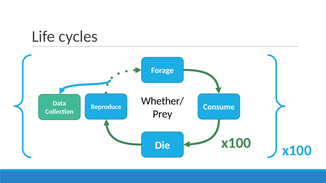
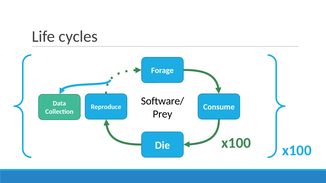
Whether/: Whether/ -> Software/
